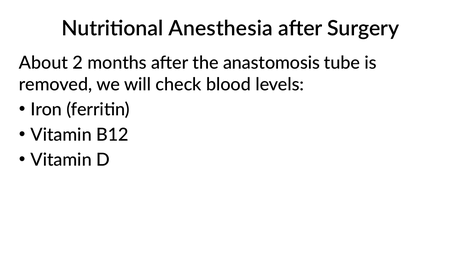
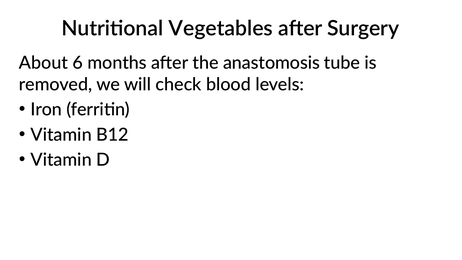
Anesthesia: Anesthesia -> Vegetables
2: 2 -> 6
